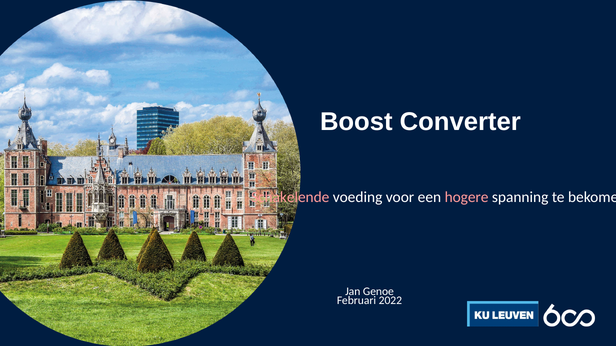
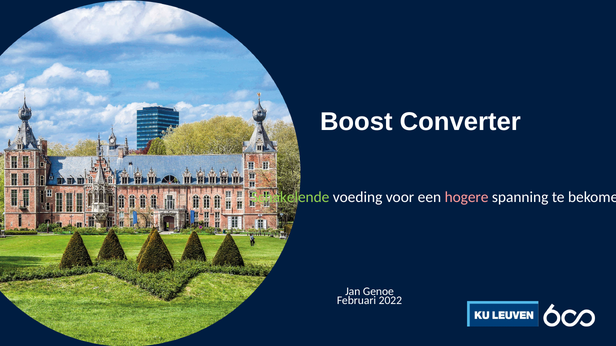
Schakelende colour: pink -> light green
